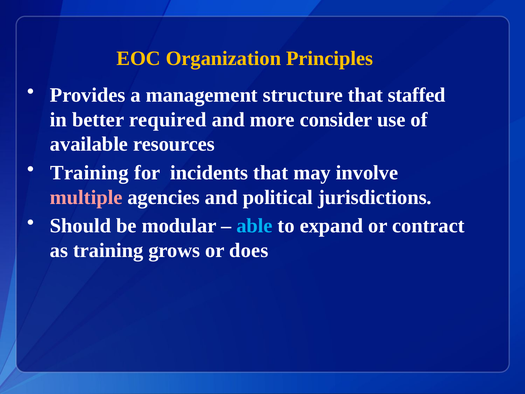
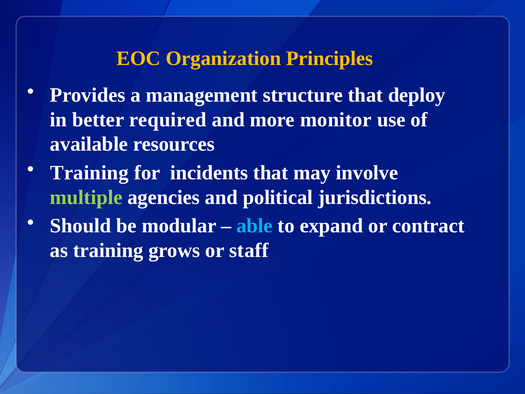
staffed: staffed -> deploy
consider: consider -> monitor
multiple colour: pink -> light green
does: does -> staff
